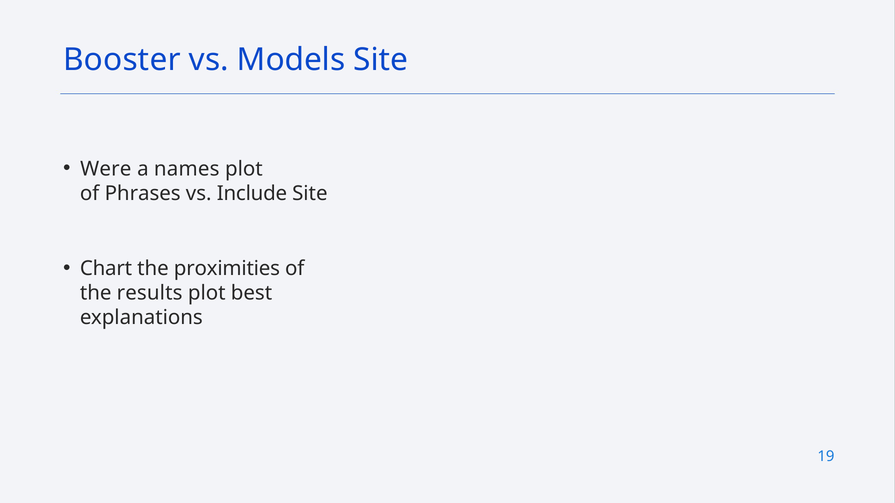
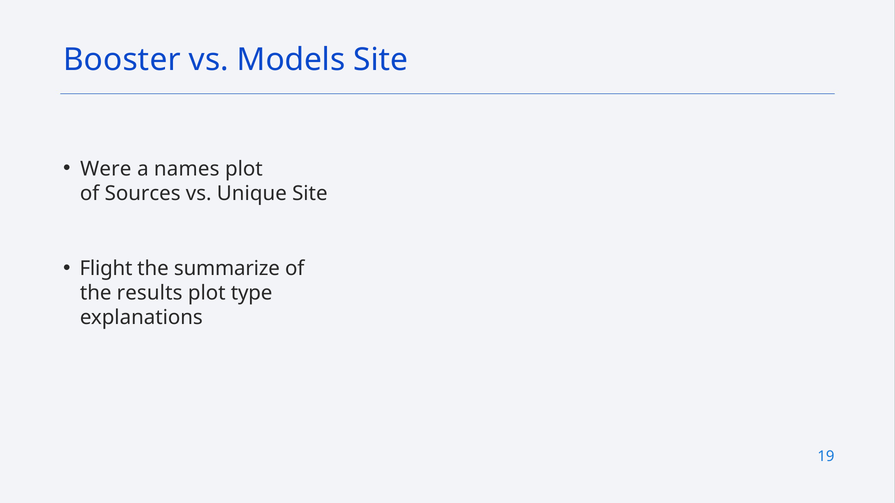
Phrases: Phrases -> Sources
Include: Include -> Unique
Chart: Chart -> Flight
proximities: proximities -> summarize
best: best -> type
